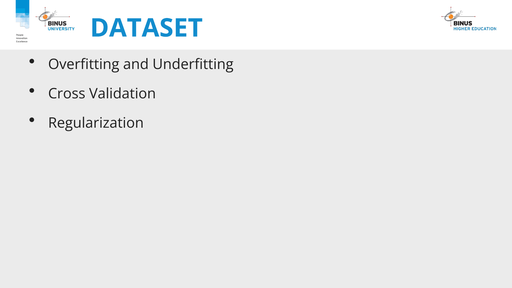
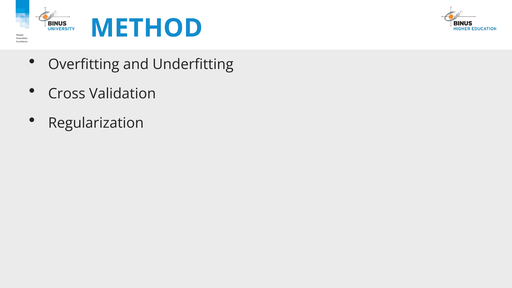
DATASET: DATASET -> METHOD
